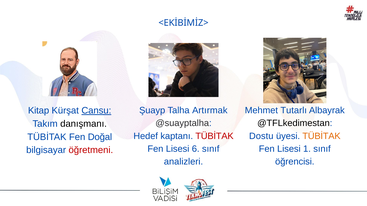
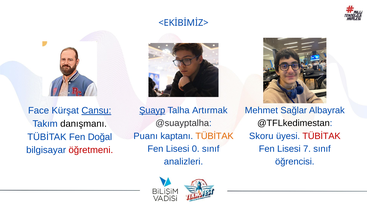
Şuayp underline: none -> present
Tutarlı: Tutarlı -> Sağlar
Kitap: Kitap -> Face
Hedef: Hedef -> Puanı
TÜBİTAK at (214, 136) colour: red -> orange
Dostu: Dostu -> Skoru
TÜBİTAK at (321, 136) colour: orange -> red
6: 6 -> 0
1: 1 -> 7
